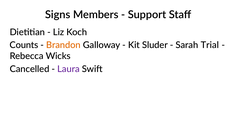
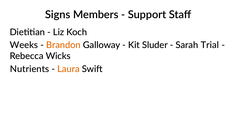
Counts: Counts -> Weeks
Cancelled: Cancelled -> Nutrients
Laura colour: purple -> orange
